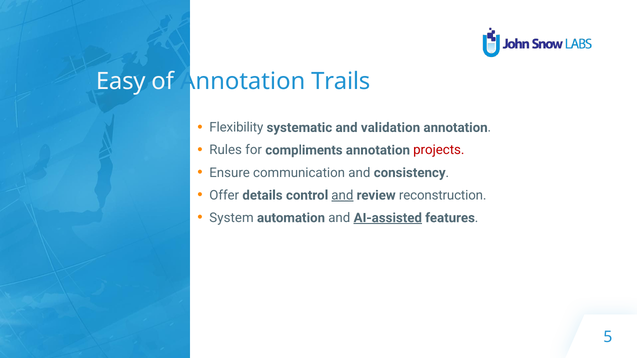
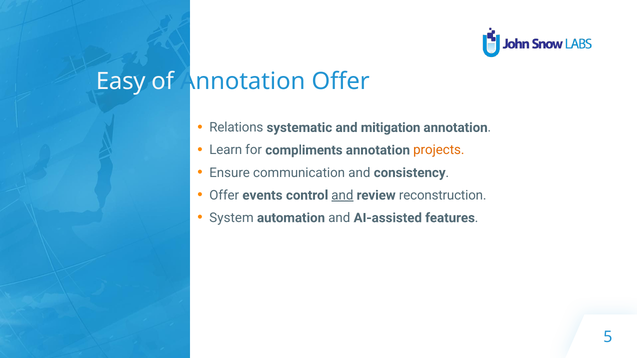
Annotation Trails: Trails -> Offer
Flexibility: Flexibility -> Relations
validation: validation -> mitigation
Rules: Rules -> Learn
projects colour: red -> orange
details: details -> events
AI-assisted underline: present -> none
